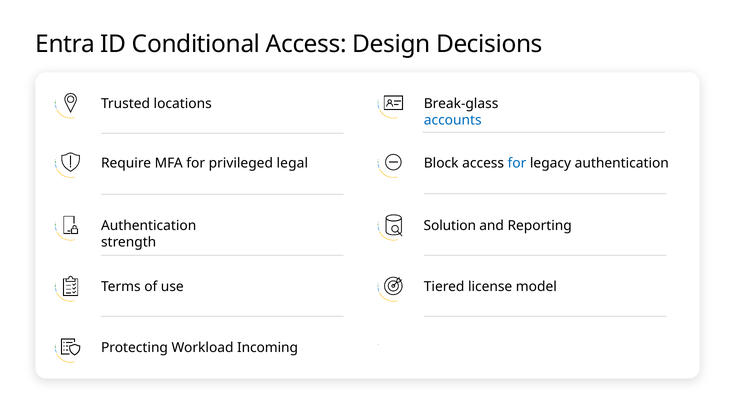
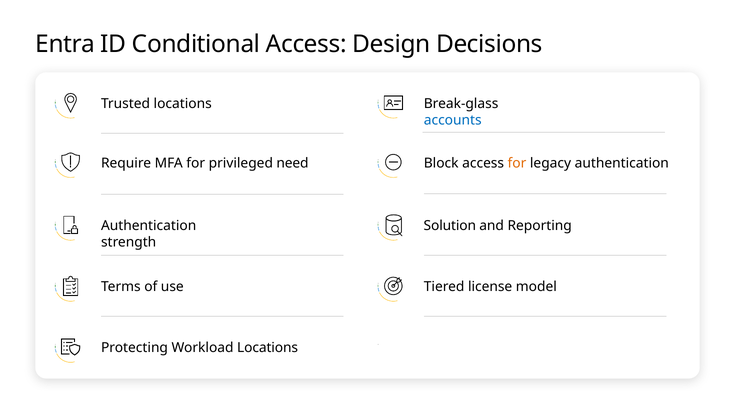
legal: legal -> need
for at (517, 163) colour: blue -> orange
Workload Incoming: Incoming -> Locations
